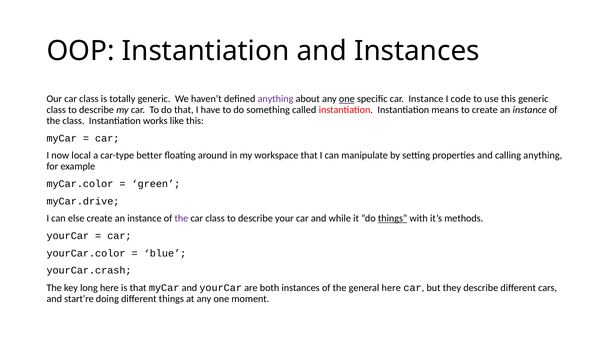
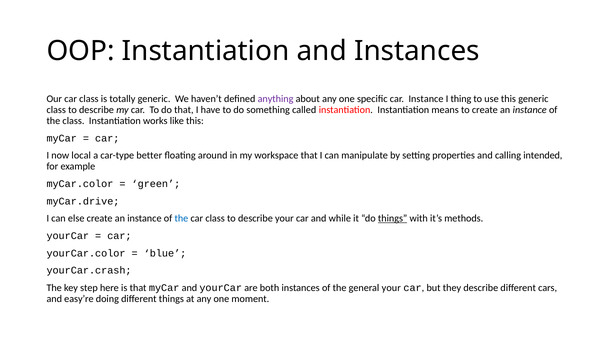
one at (347, 99) underline: present -> none
code: code -> thing
calling anything: anything -> intended
the at (181, 219) colour: purple -> blue
long: long -> step
general here: here -> your
start’re: start’re -> easy’re
